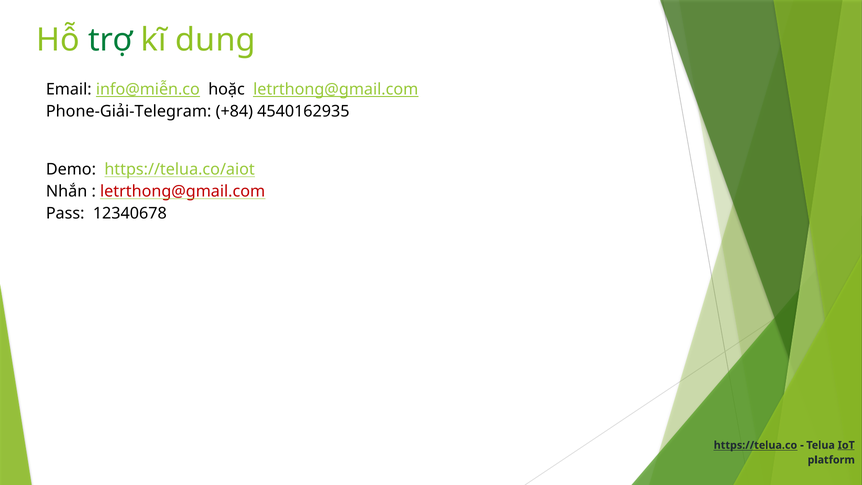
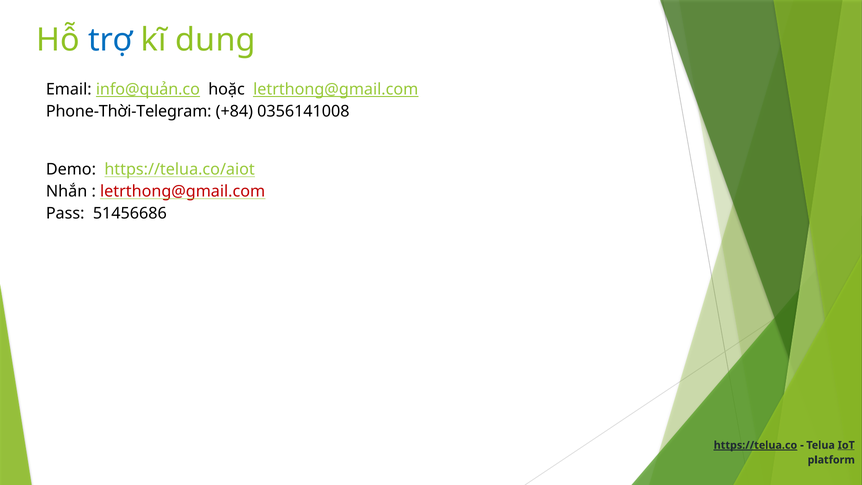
trợ colour: green -> blue
info@miễn.co: info@miễn.co -> info@quản.co
Phone-Giải-Telegram: Phone-Giải-Telegram -> Phone-Thời-Telegram
4540162935: 4540162935 -> 0356141008
12340678: 12340678 -> 51456686
https://telua.co underline: none -> present
